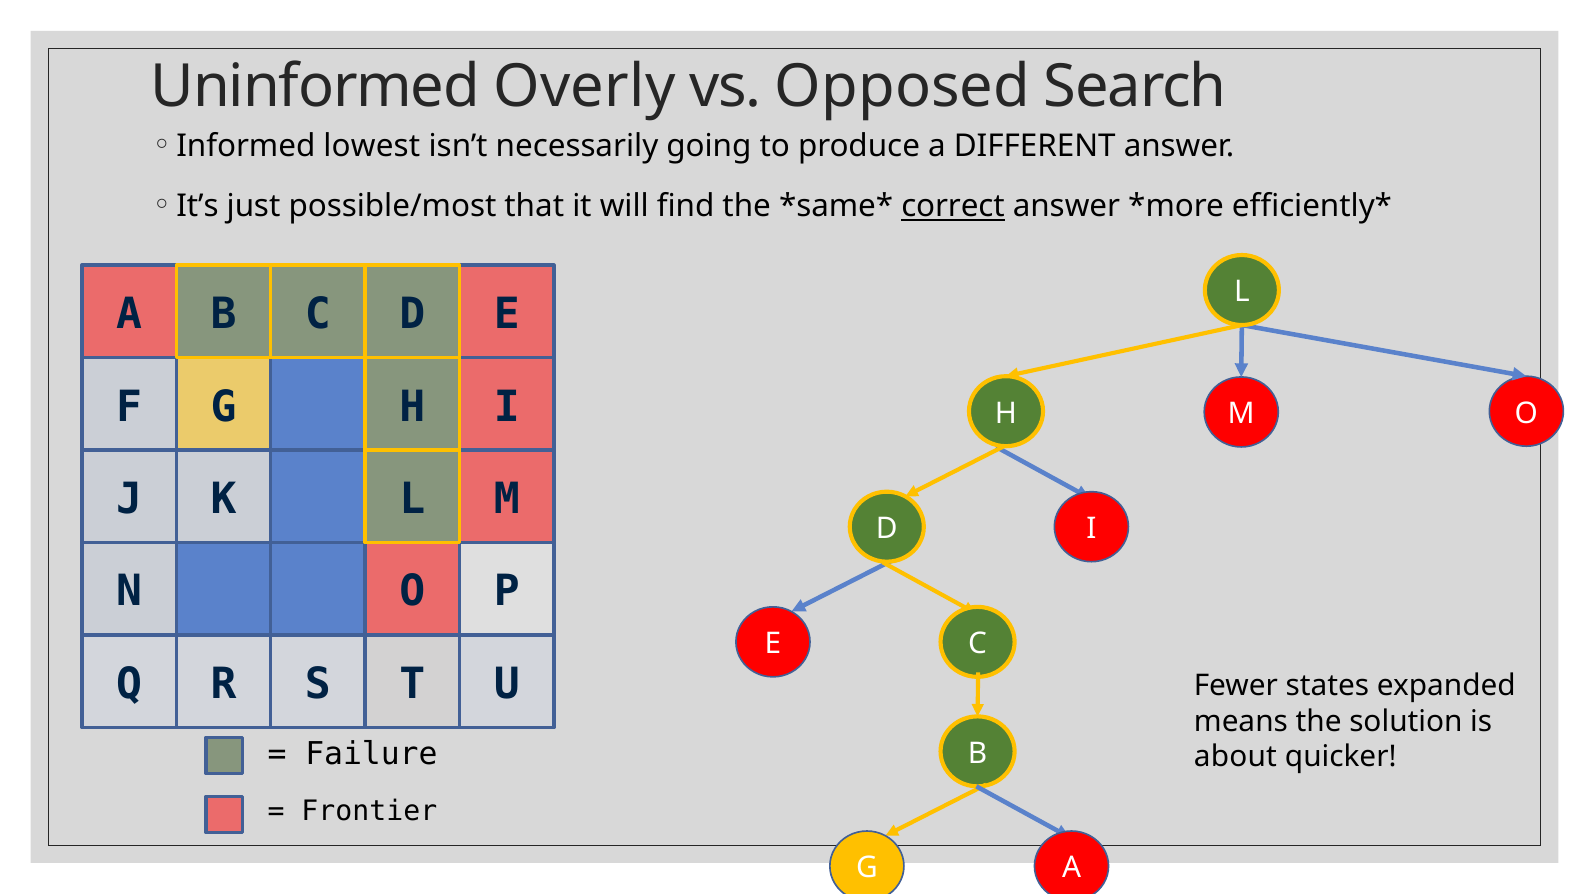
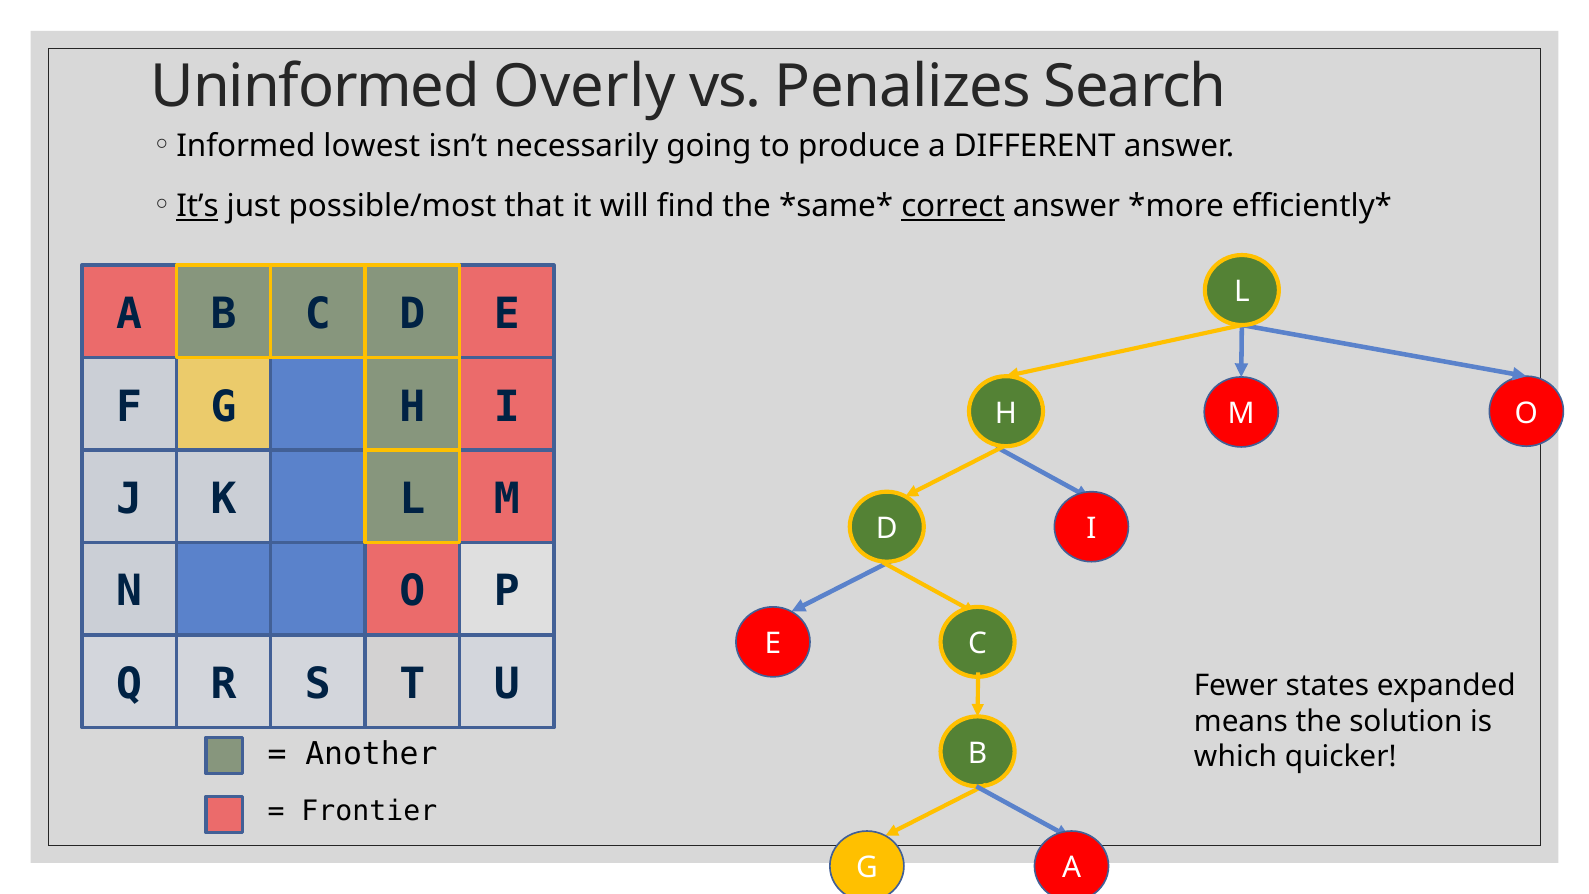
Opposed: Opposed -> Penalizes
It’s underline: none -> present
Failure: Failure -> Another
about: about -> which
